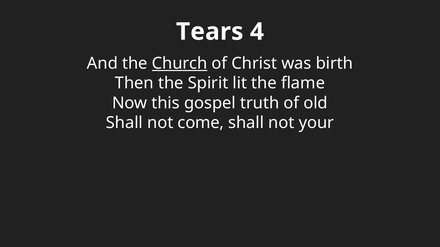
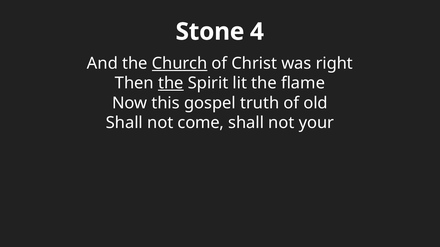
Tears: Tears -> Stone
birth: birth -> right
the at (171, 83) underline: none -> present
